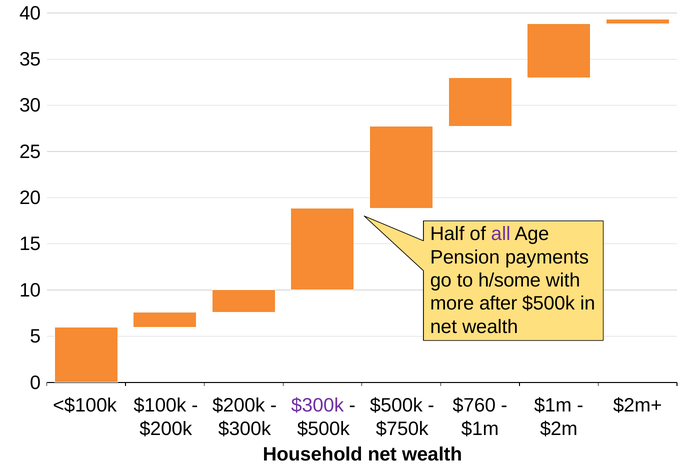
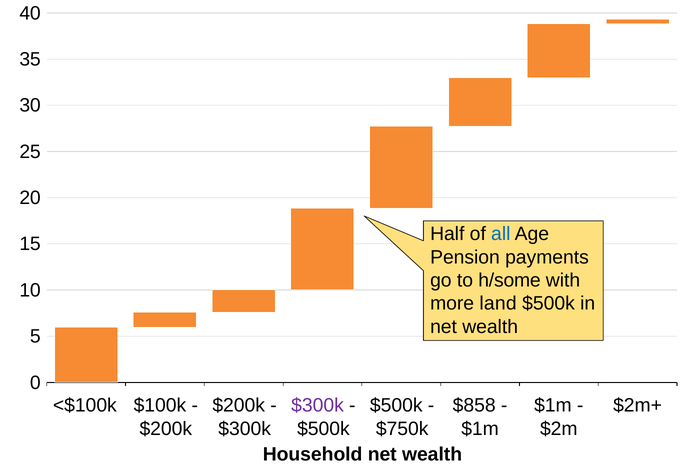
all colour: purple -> blue
after: after -> land
$760: $760 -> $858
